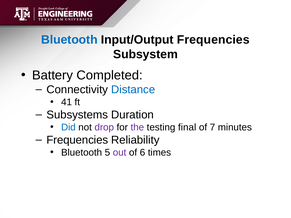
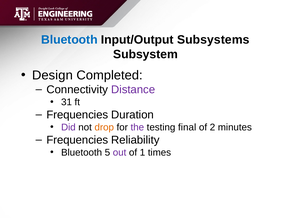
Input/Output Frequencies: Frequencies -> Subsystems
Battery: Battery -> Design
Distance colour: blue -> purple
41: 41 -> 31
Subsystems at (77, 115): Subsystems -> Frequencies
Did colour: blue -> purple
drop colour: purple -> orange
7: 7 -> 2
6: 6 -> 1
